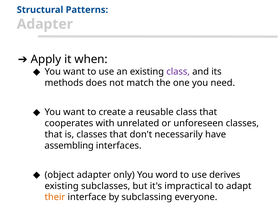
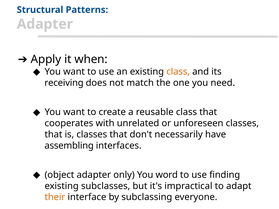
class at (178, 72) colour: purple -> orange
methods: methods -> receiving
derives: derives -> finding
